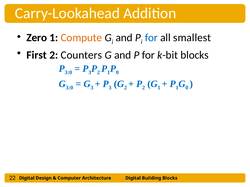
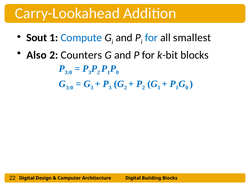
Zero: Zero -> Sout
Compute colour: orange -> blue
First: First -> Also
